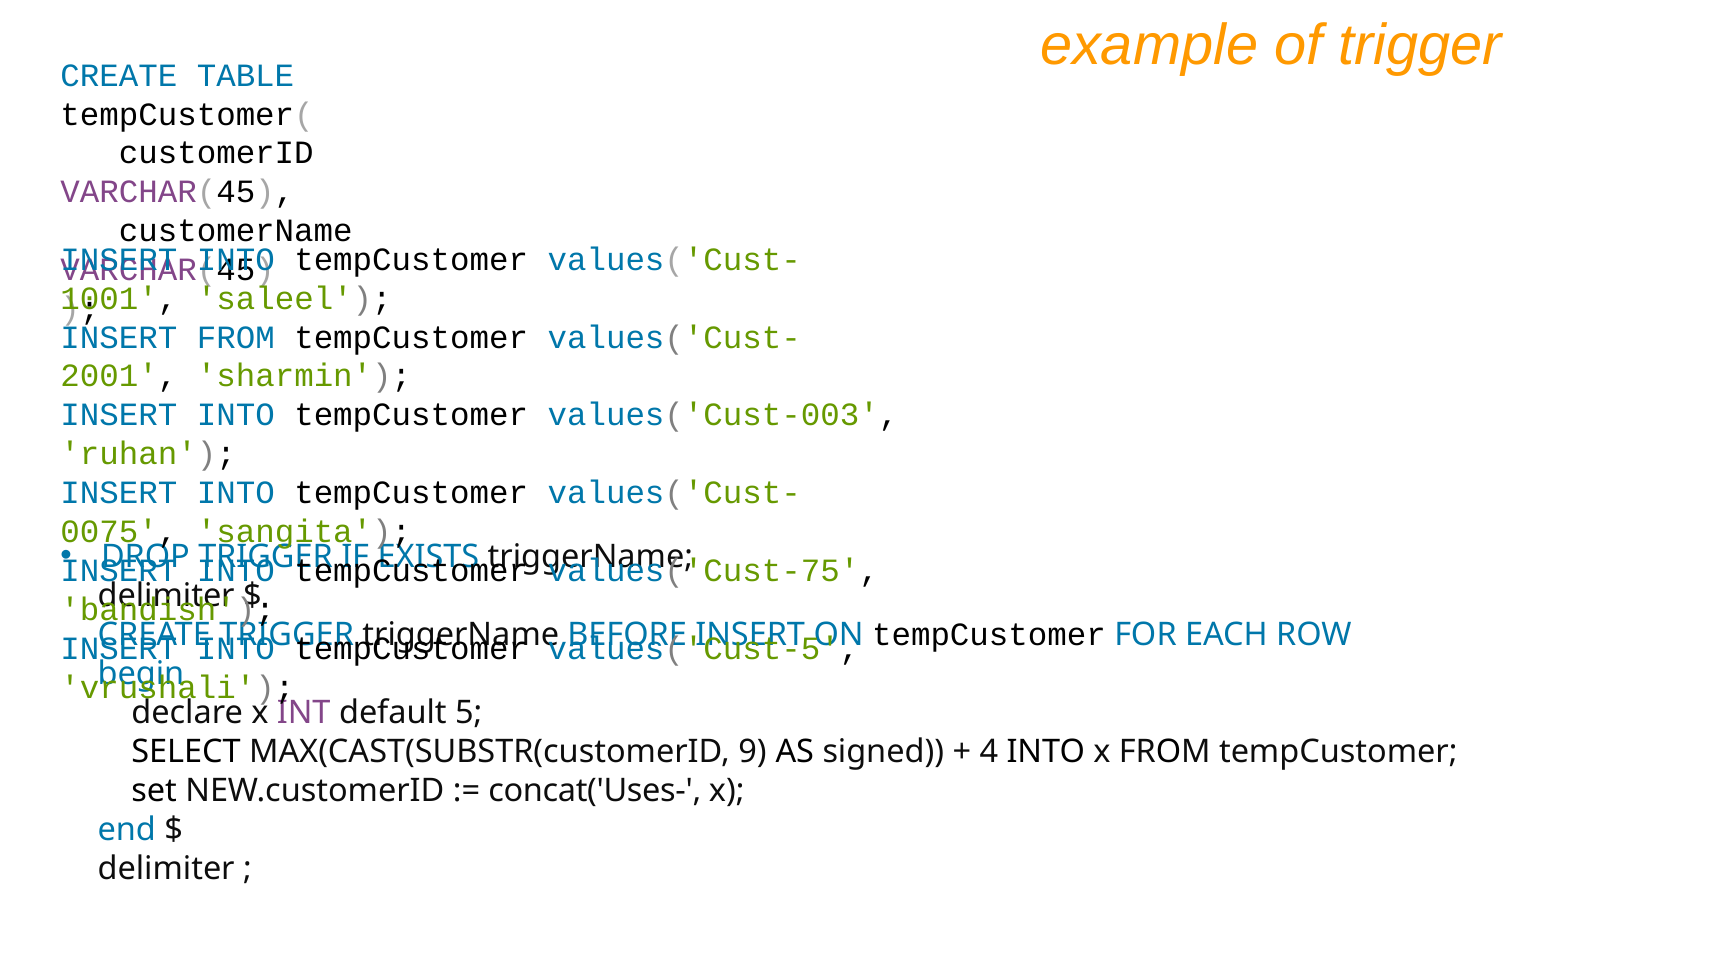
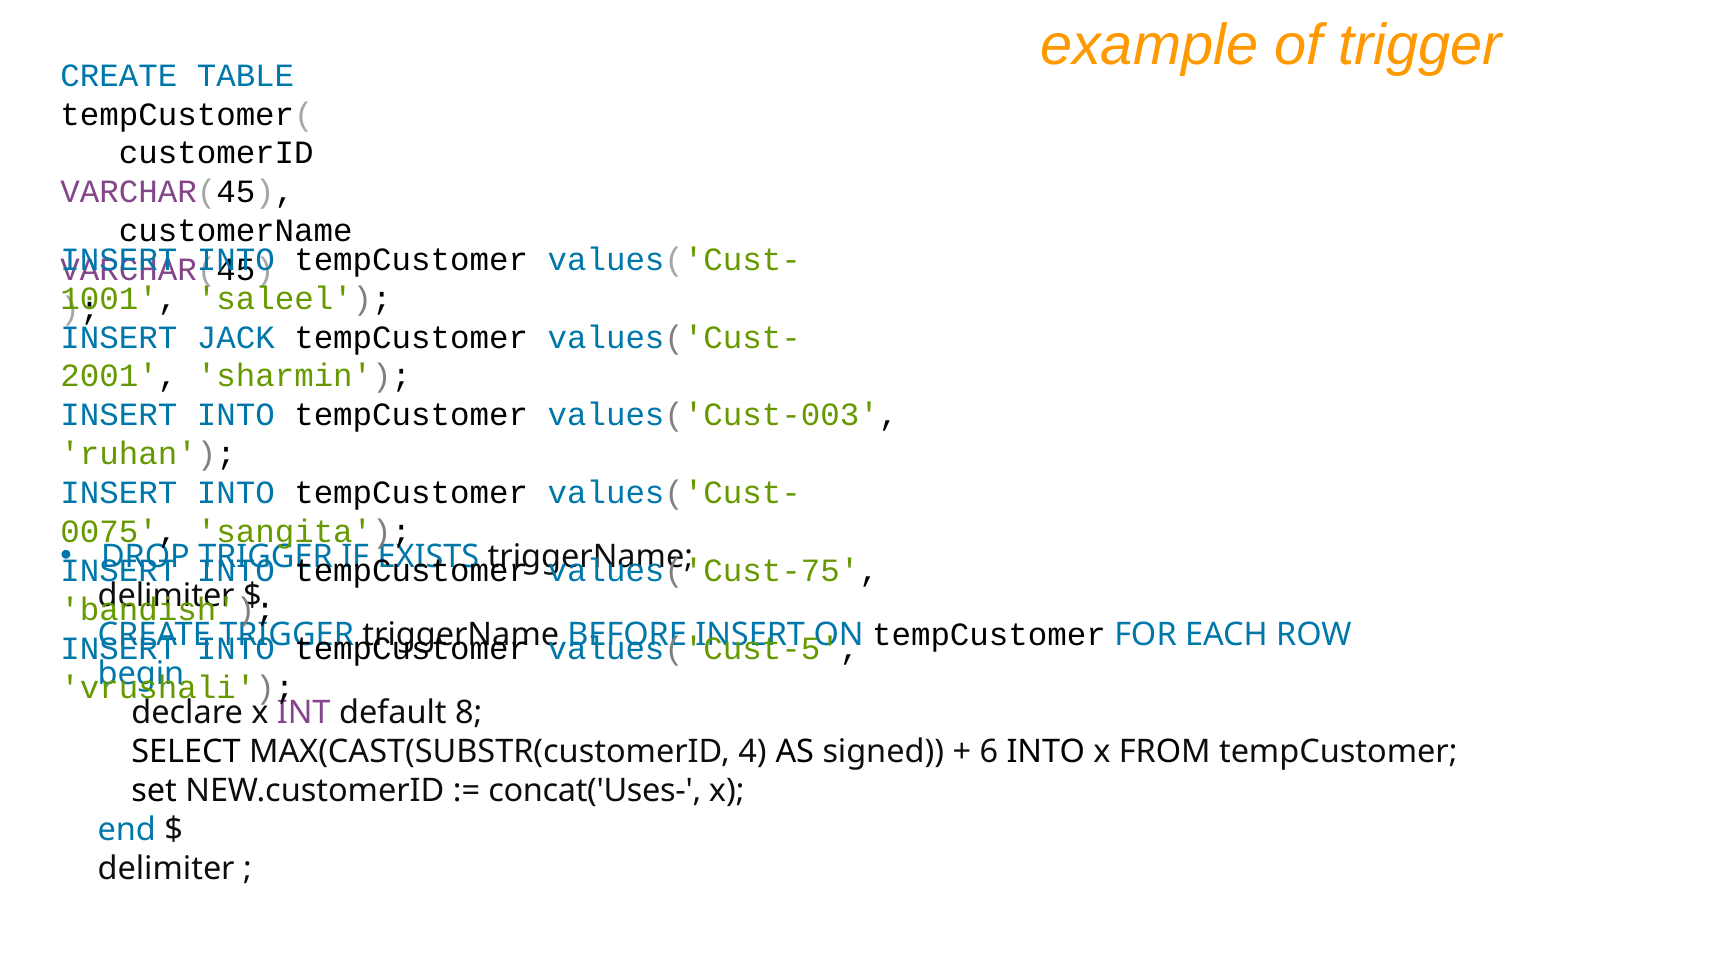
INSERT FROM: FROM -> JACK
5: 5 -> 8
9: 9 -> 4
4: 4 -> 6
